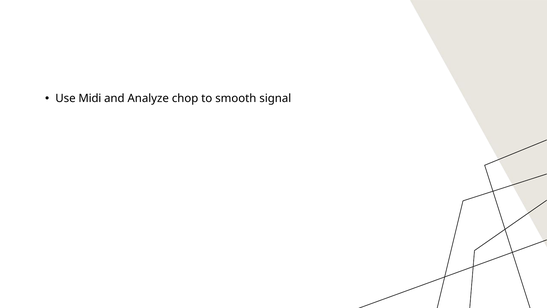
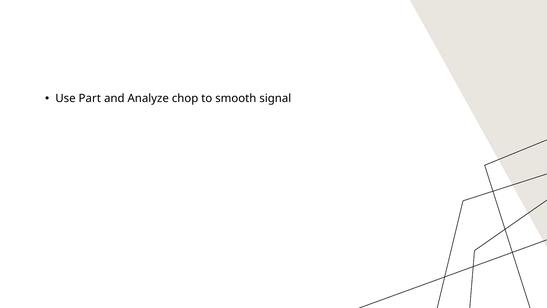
Midi: Midi -> Part
